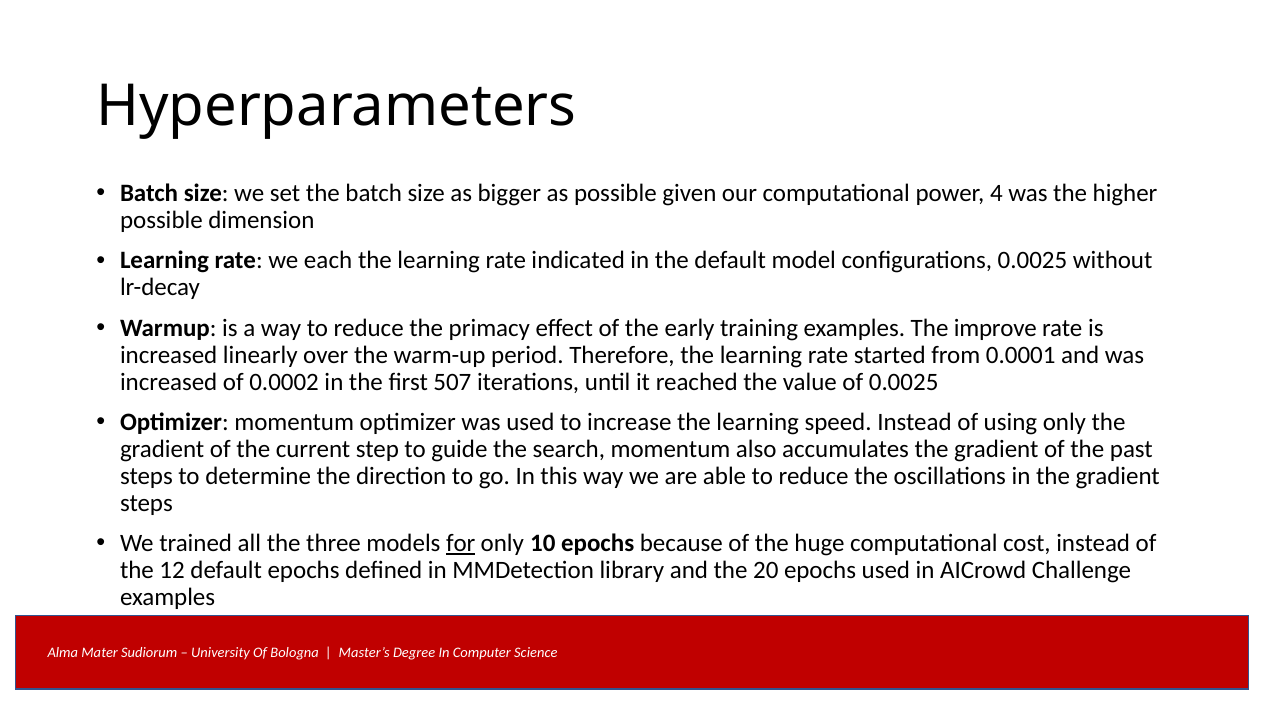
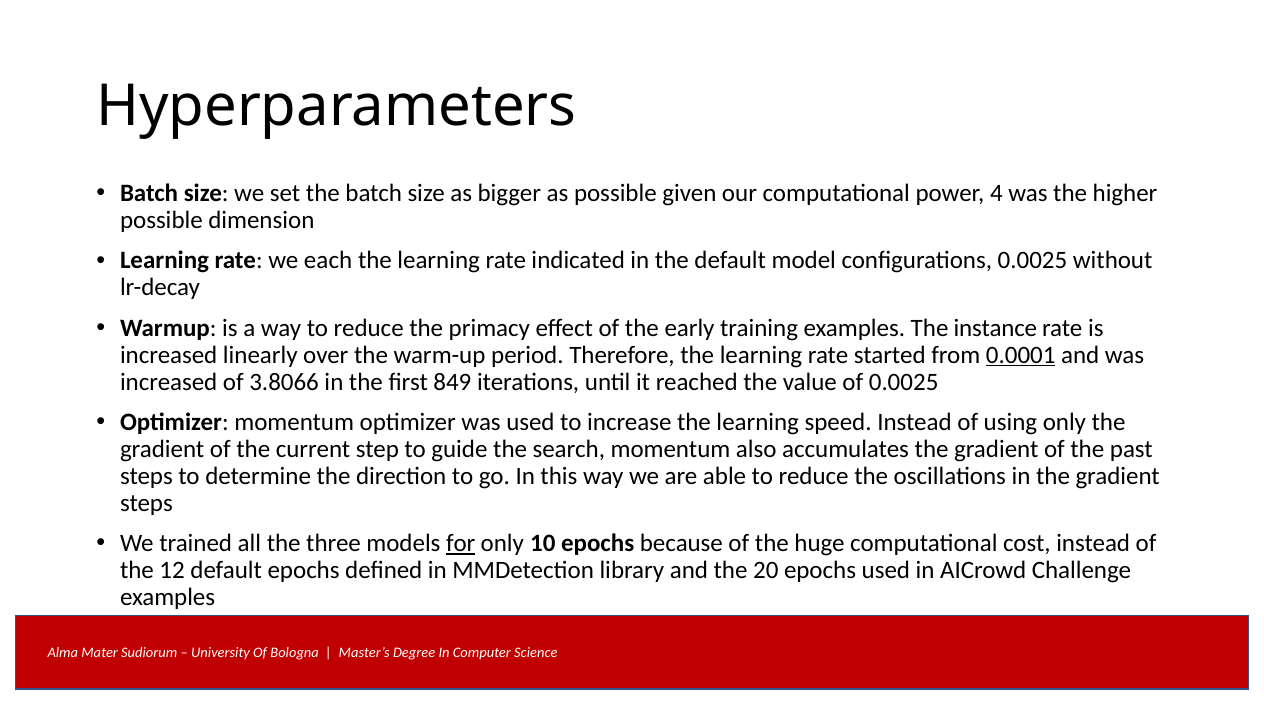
improve: improve -> instance
0.0001 underline: none -> present
0.0002: 0.0002 -> 3.8066
507: 507 -> 849
